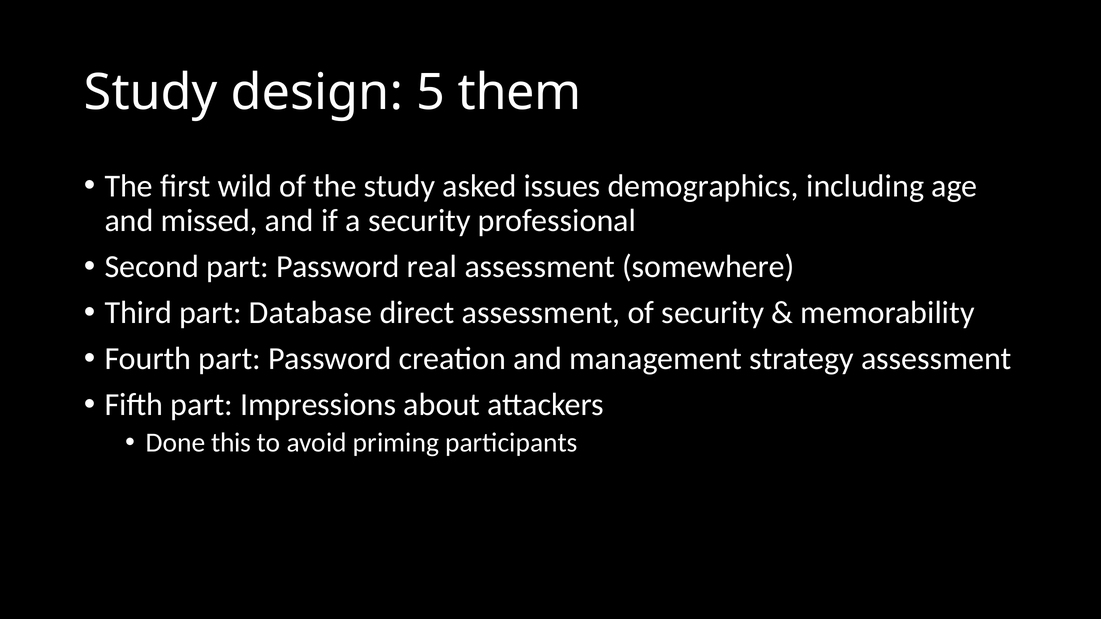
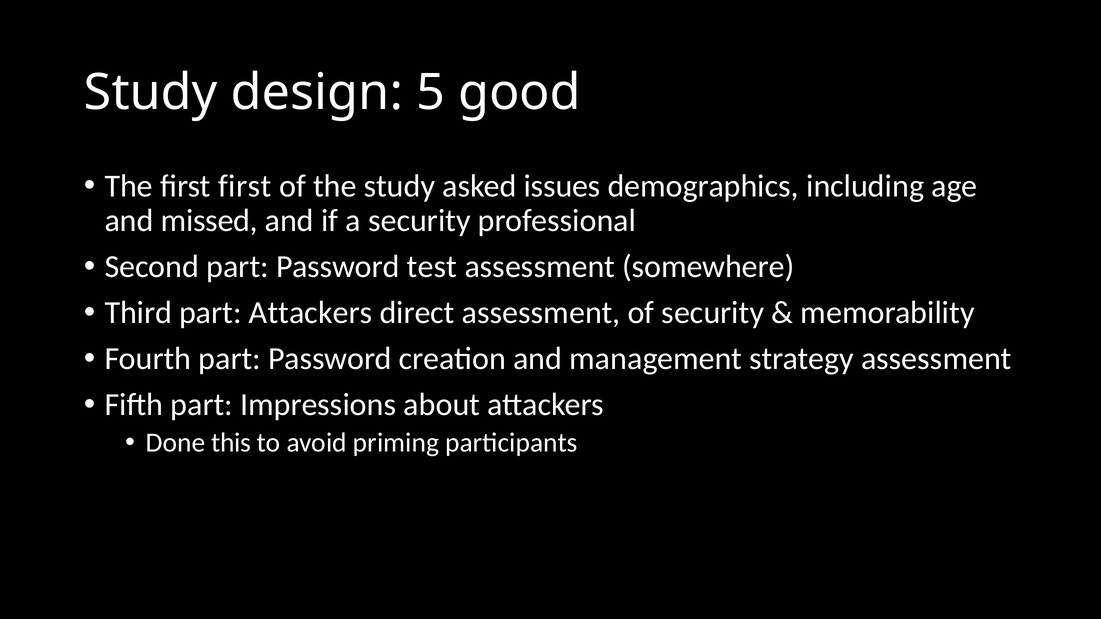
them: them -> good
first wild: wild -> first
real: real -> test
part Database: Database -> Attackers
